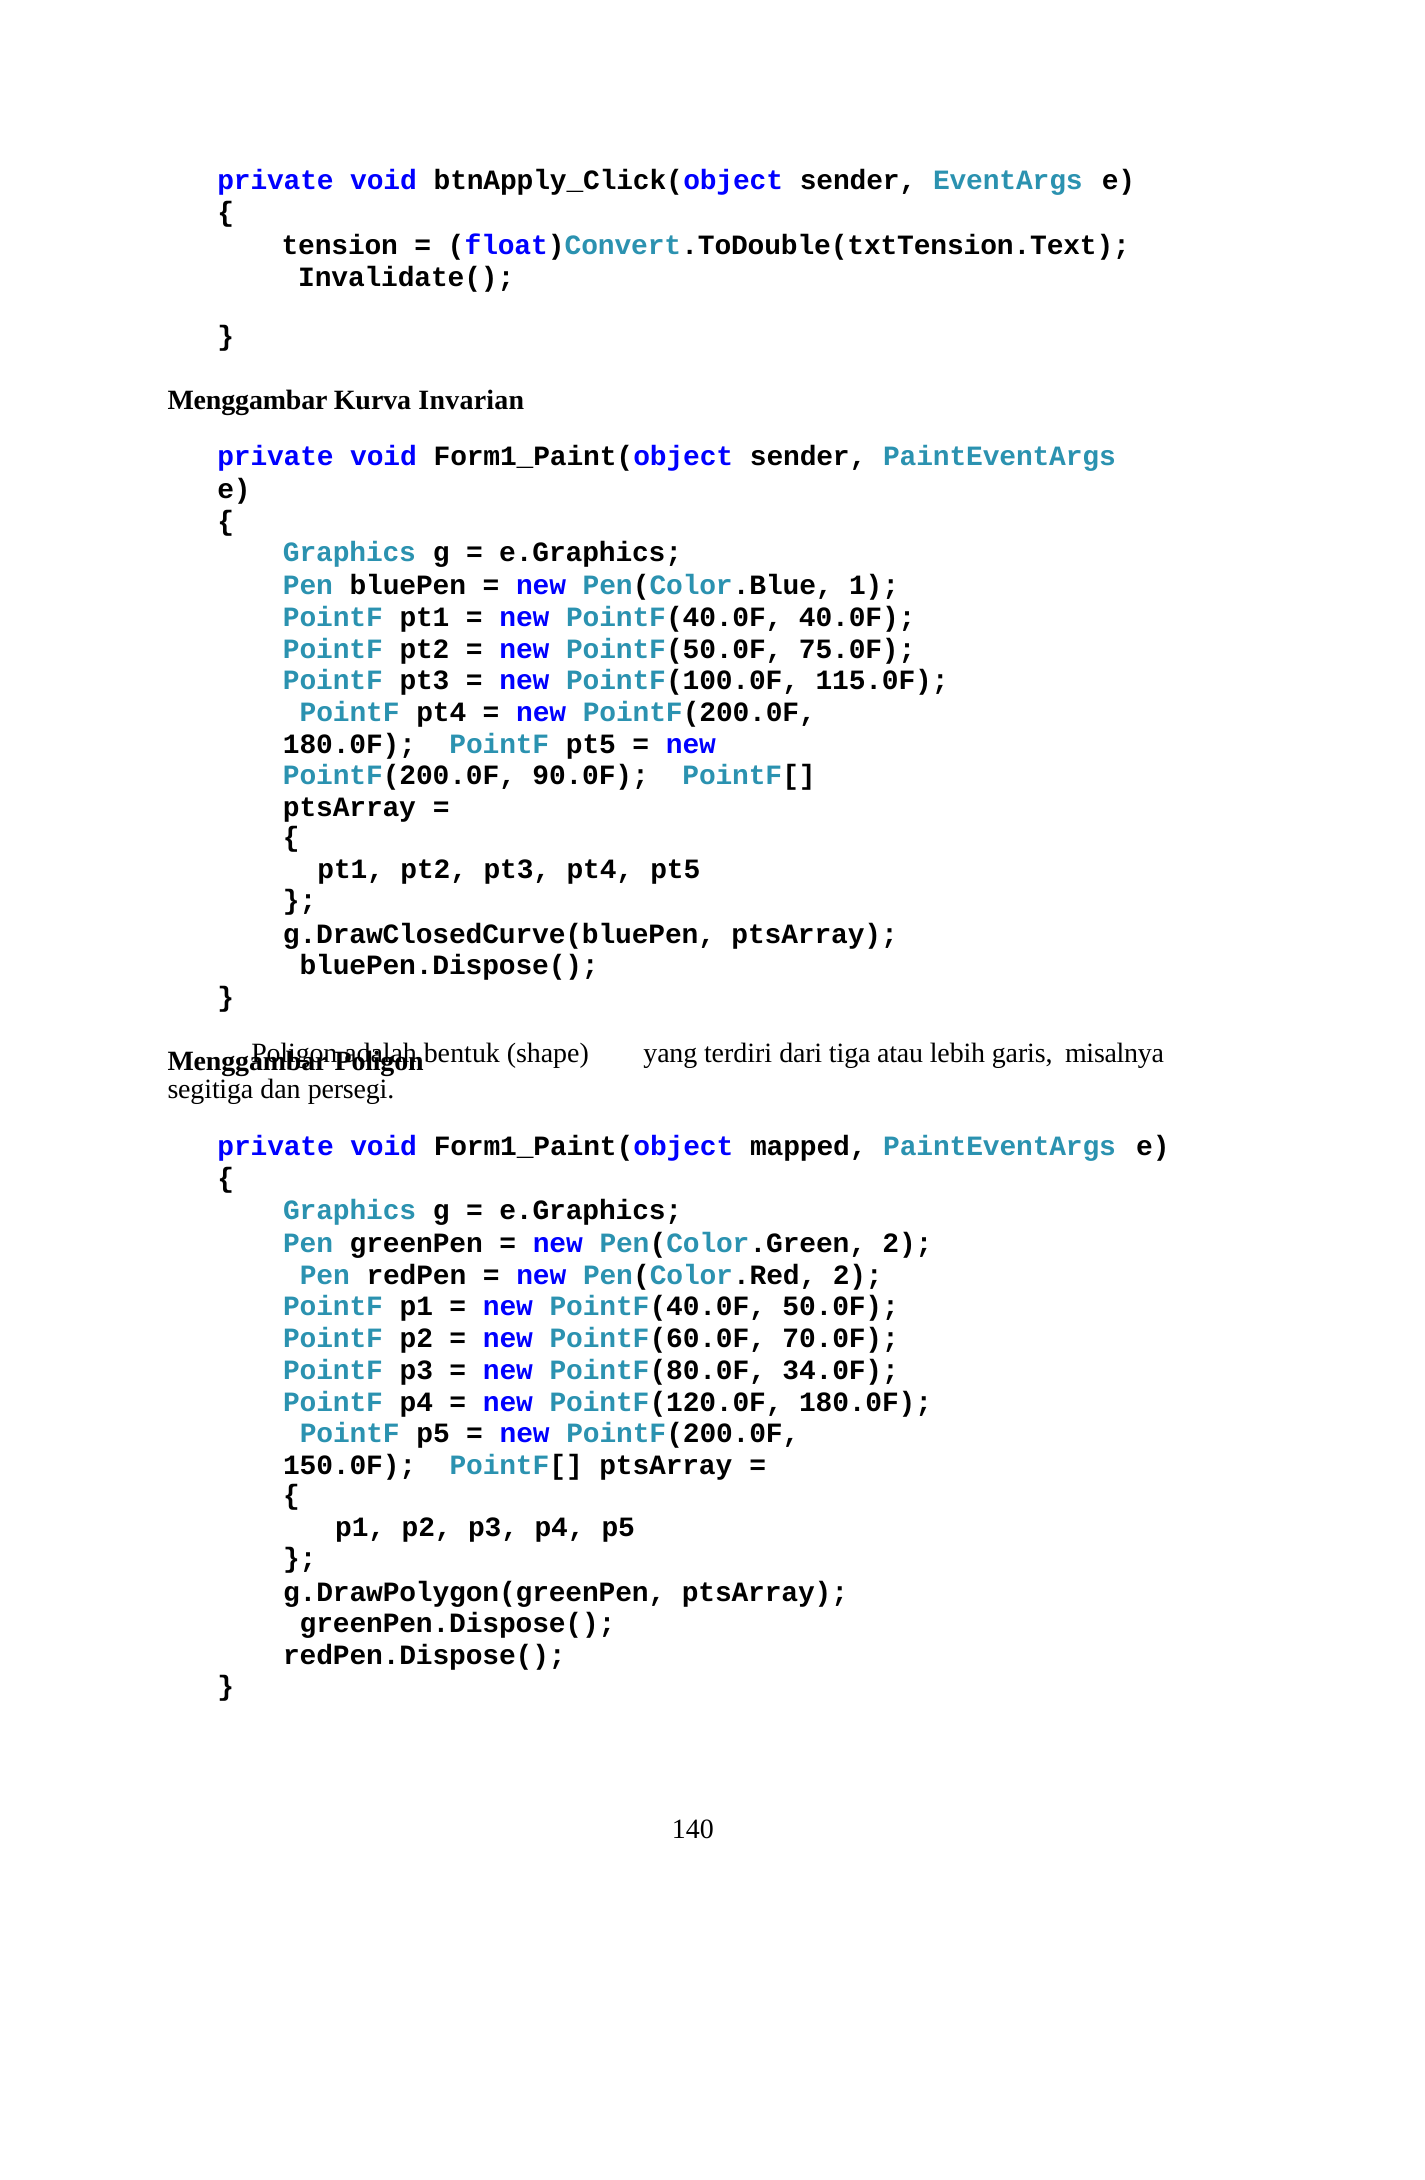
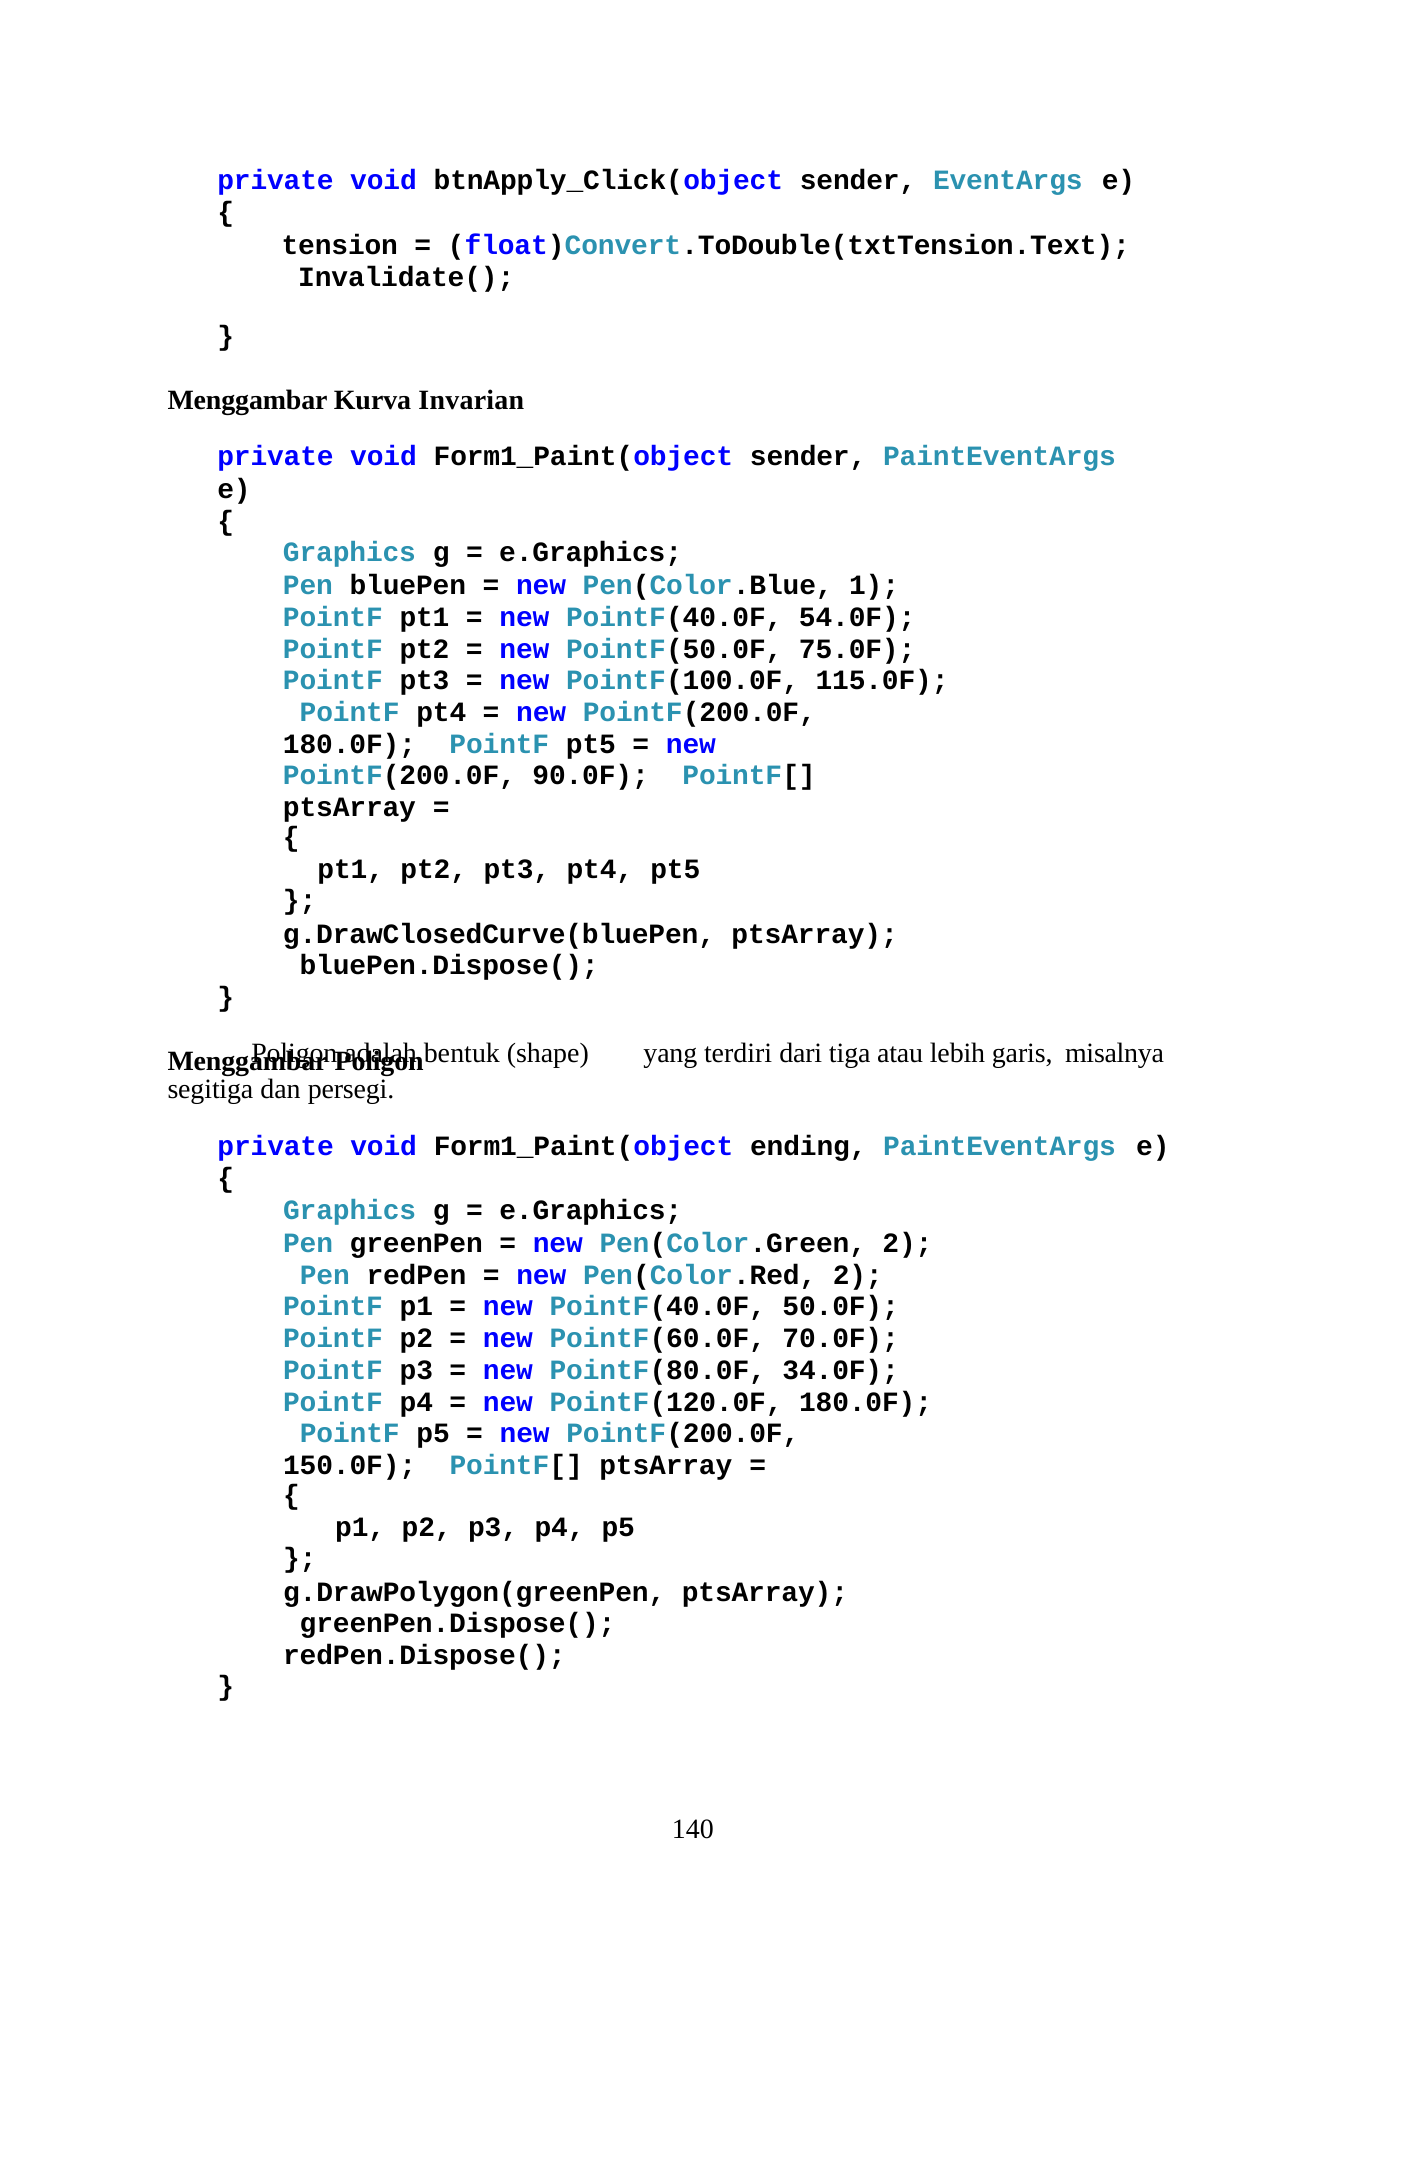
40.0F: 40.0F -> 54.0F
mapped: mapped -> ending
